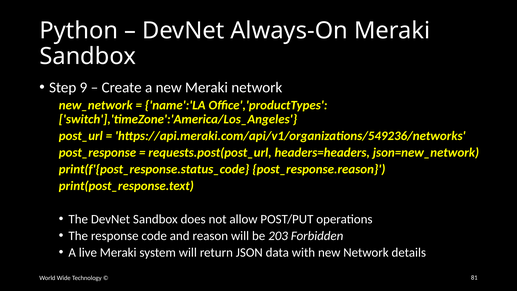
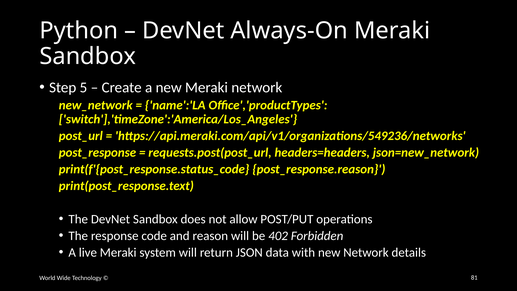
9: 9 -> 5
203: 203 -> 402
